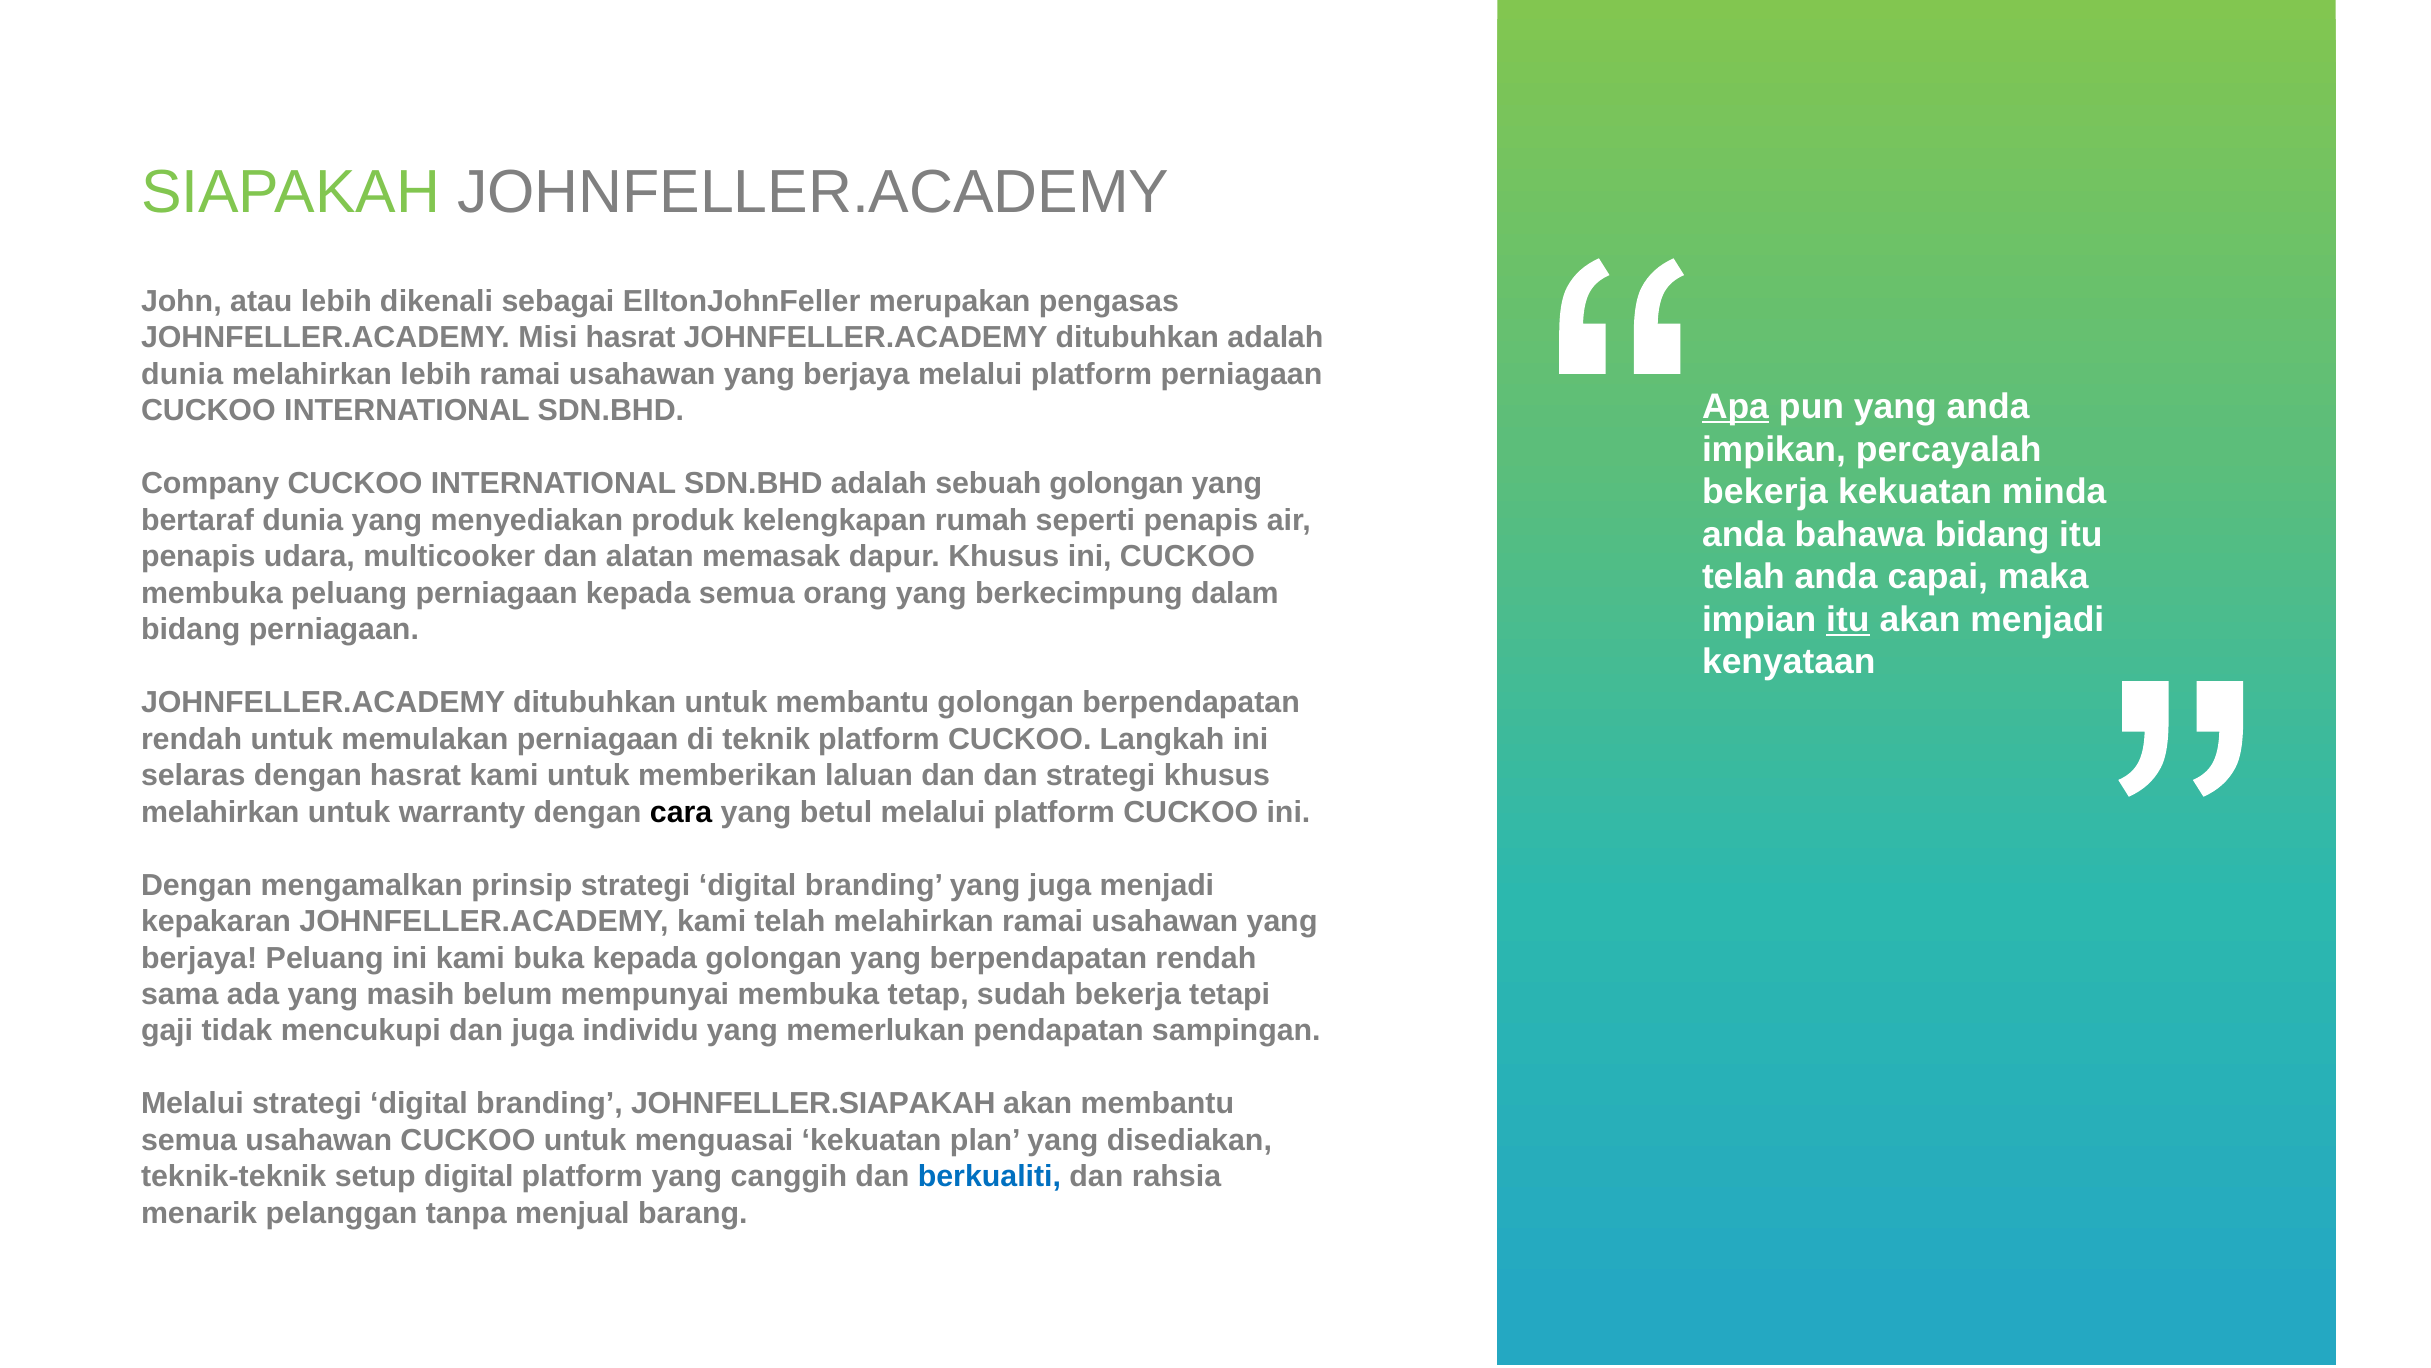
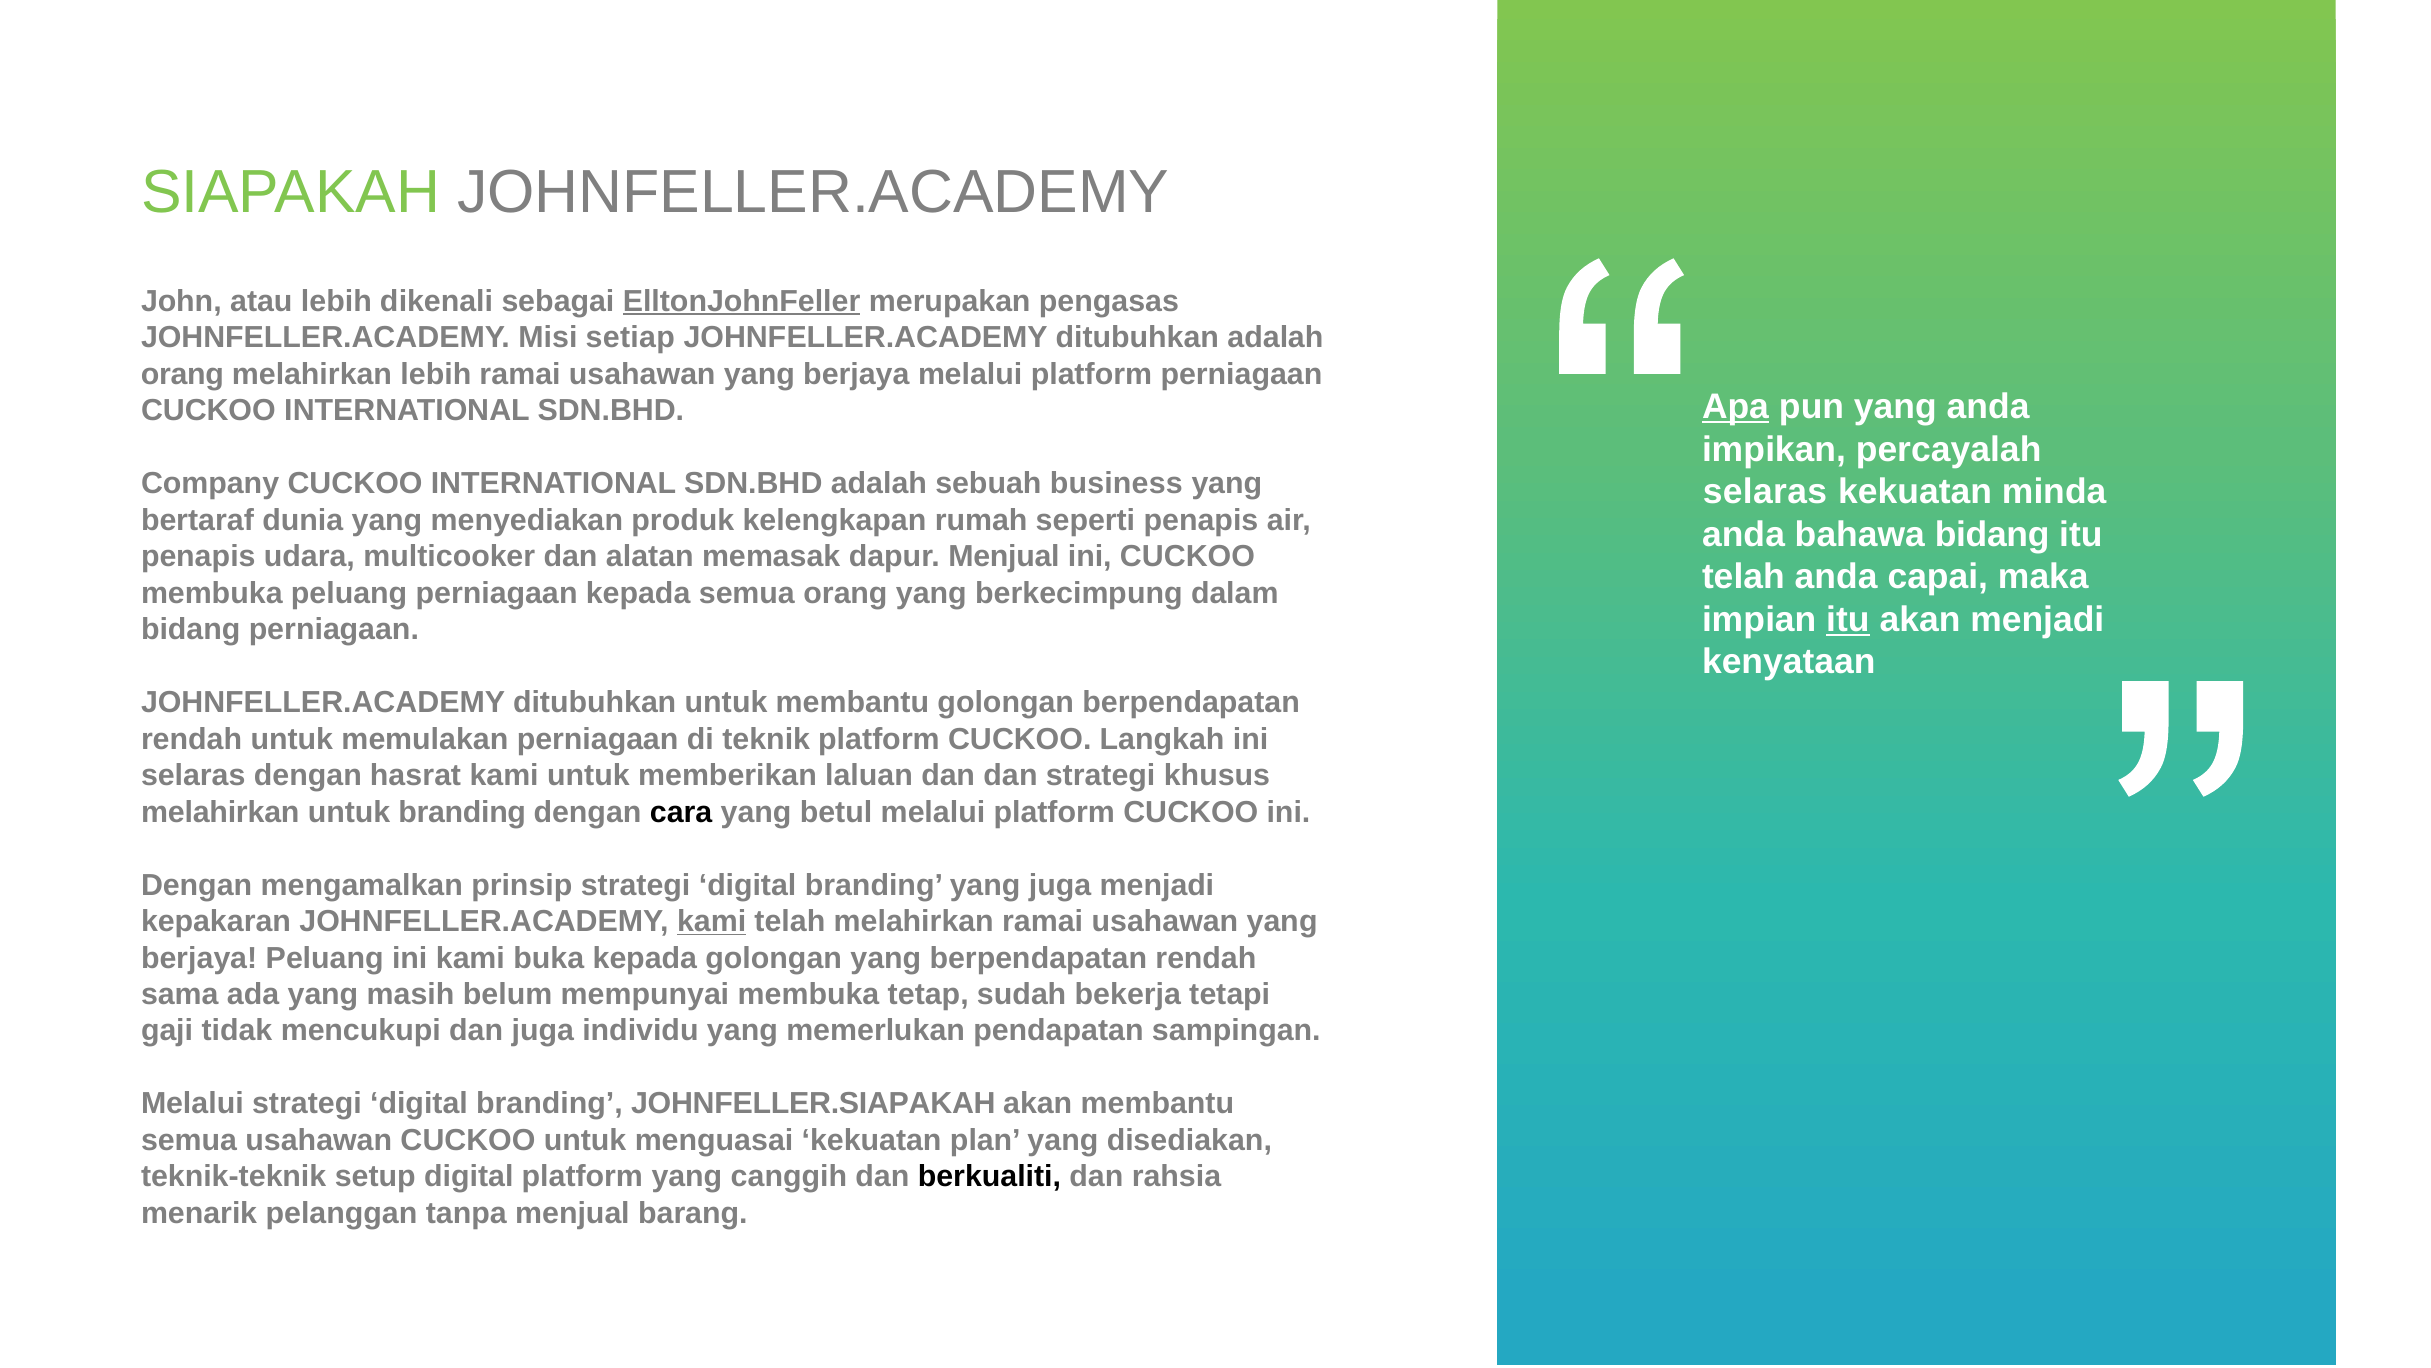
ElltonJohnFeller underline: none -> present
Misi hasrat: hasrat -> setiap
dunia at (182, 374): dunia -> orang
sebuah golongan: golongan -> business
bekerja at (1765, 492): bekerja -> selaras
dapur Khusus: Khusus -> Menjual
untuk warranty: warranty -> branding
kami at (712, 921) underline: none -> present
berkualiti colour: blue -> black
